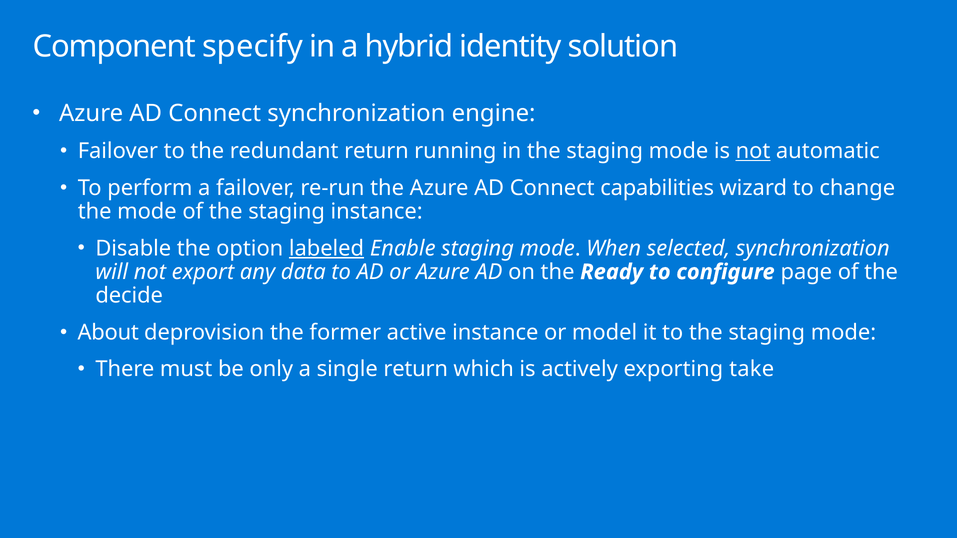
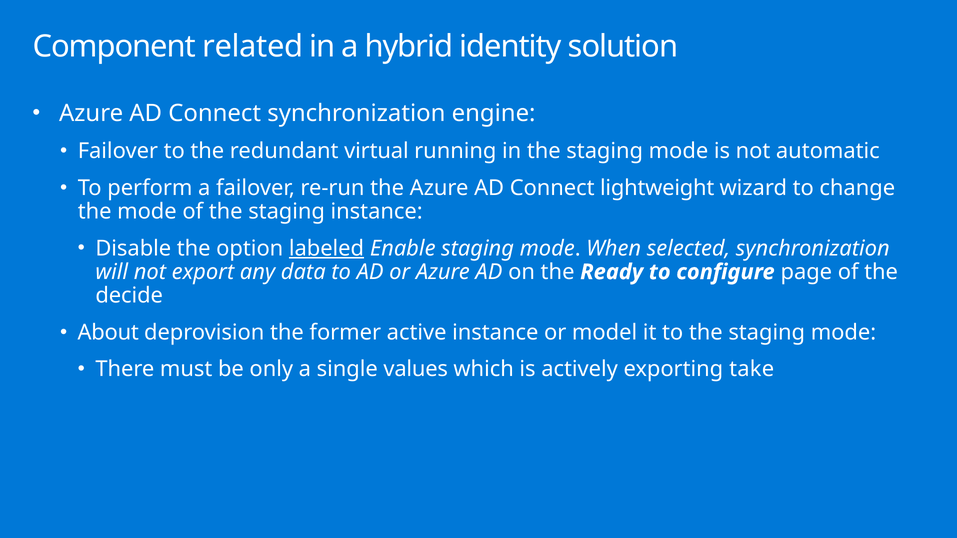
specify: specify -> related
redundant return: return -> virtual
not at (753, 151) underline: present -> none
capabilities: capabilities -> lightweight
single return: return -> values
